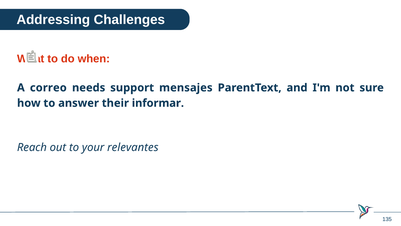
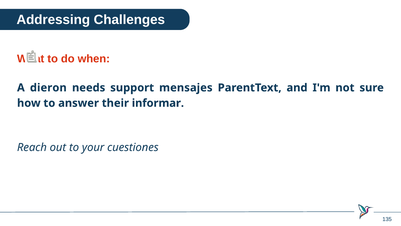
correo: correo -> dieron
relevantes: relevantes -> cuestiones
